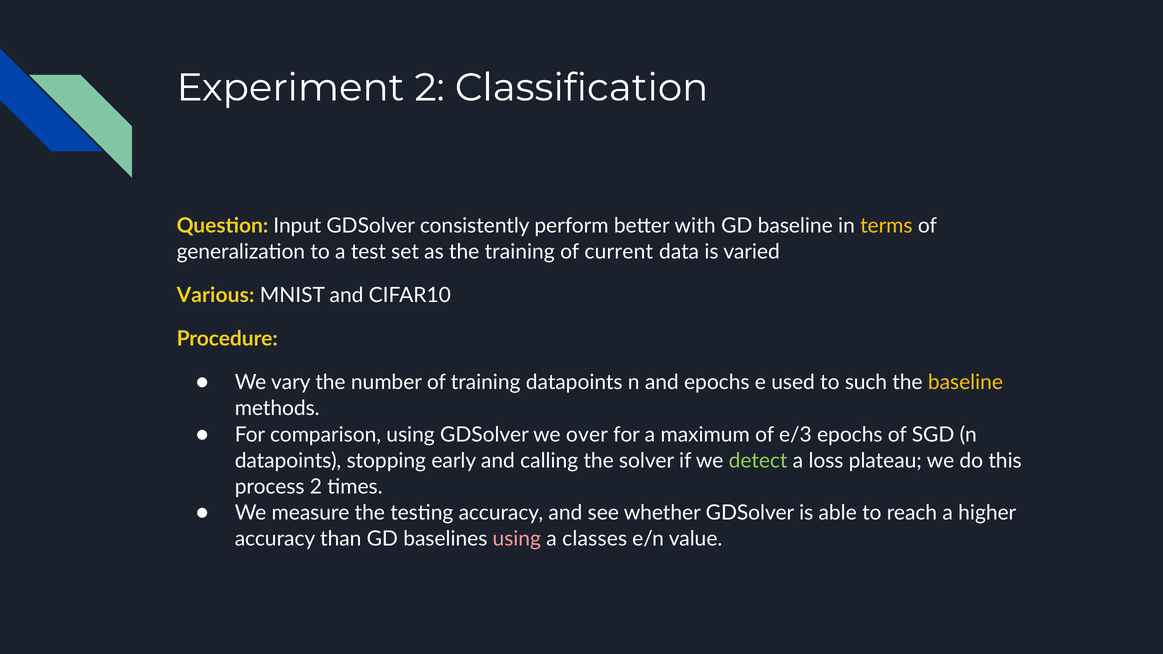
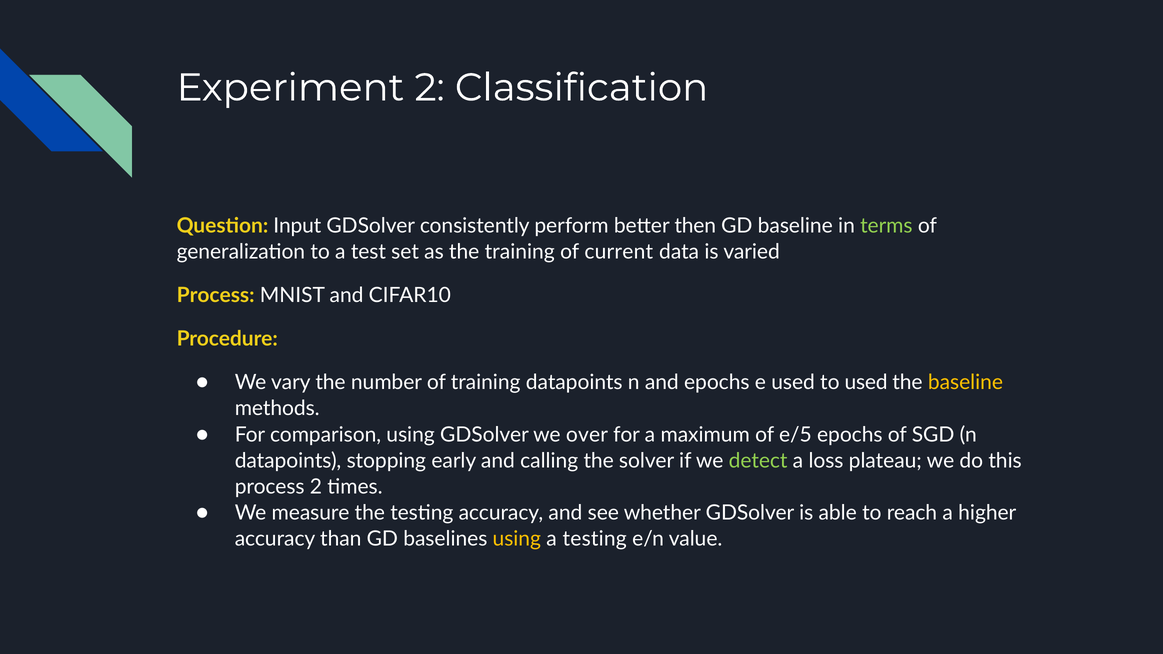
with: with -> then
terms colour: yellow -> light green
Various at (216, 296): Various -> Process
to such: such -> used
e/3: e/3 -> e/5
using at (517, 539) colour: pink -> yellow
a classes: classes -> testing
